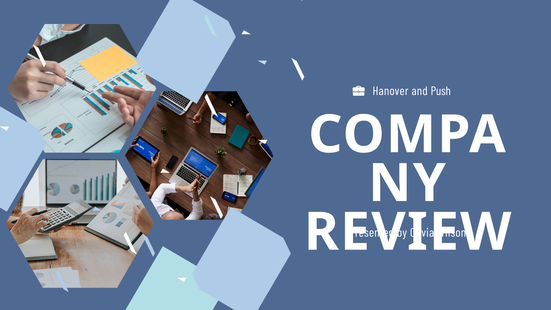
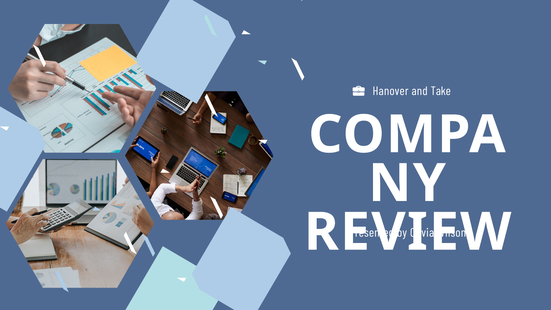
Push: Push -> Take
